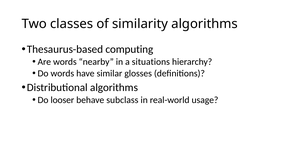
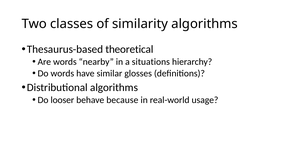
computing: computing -> theoretical
subclass: subclass -> because
